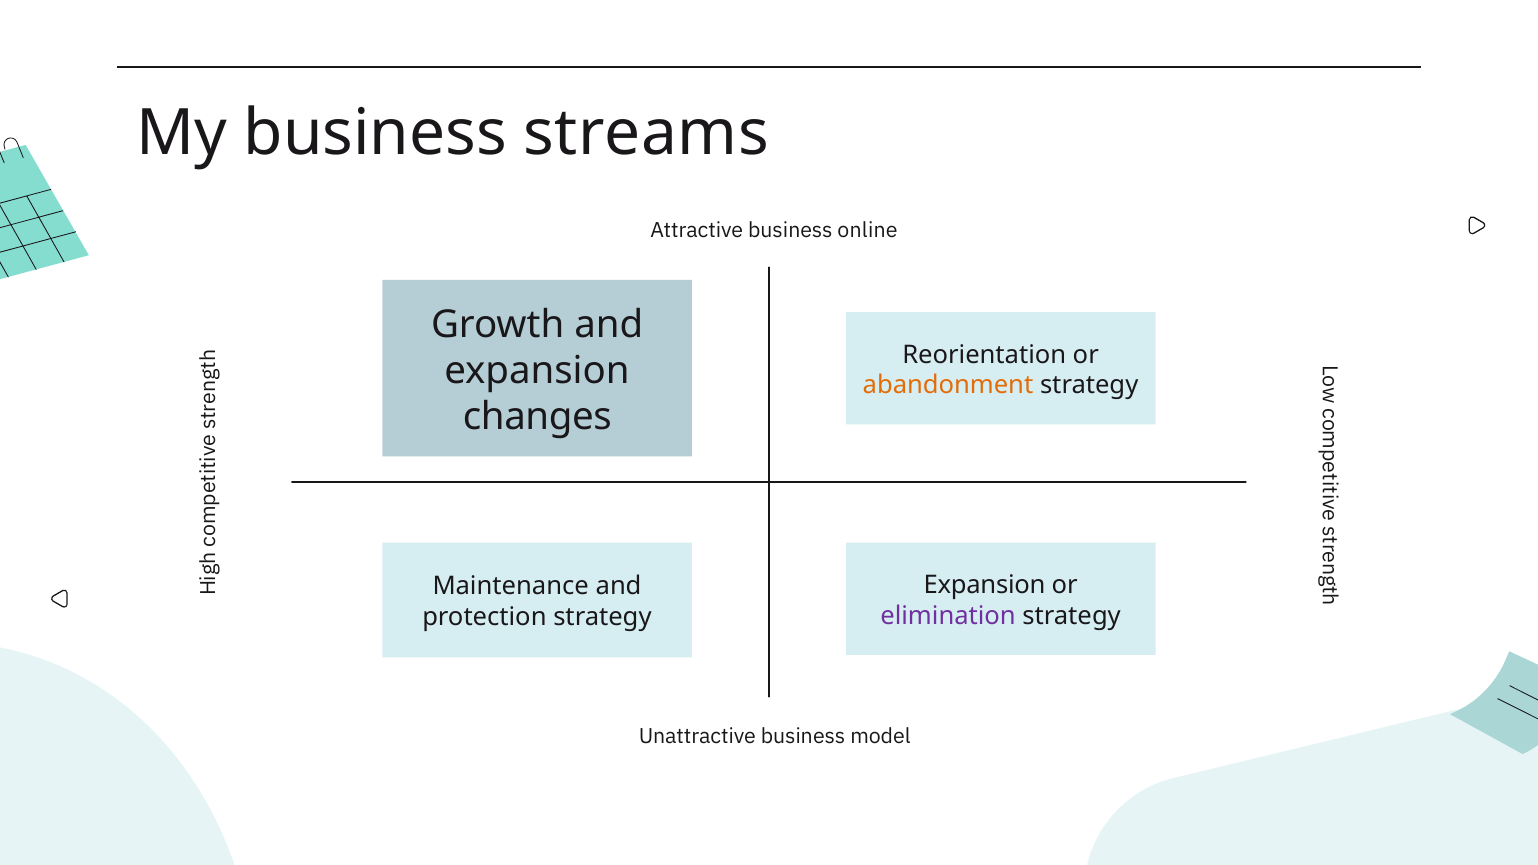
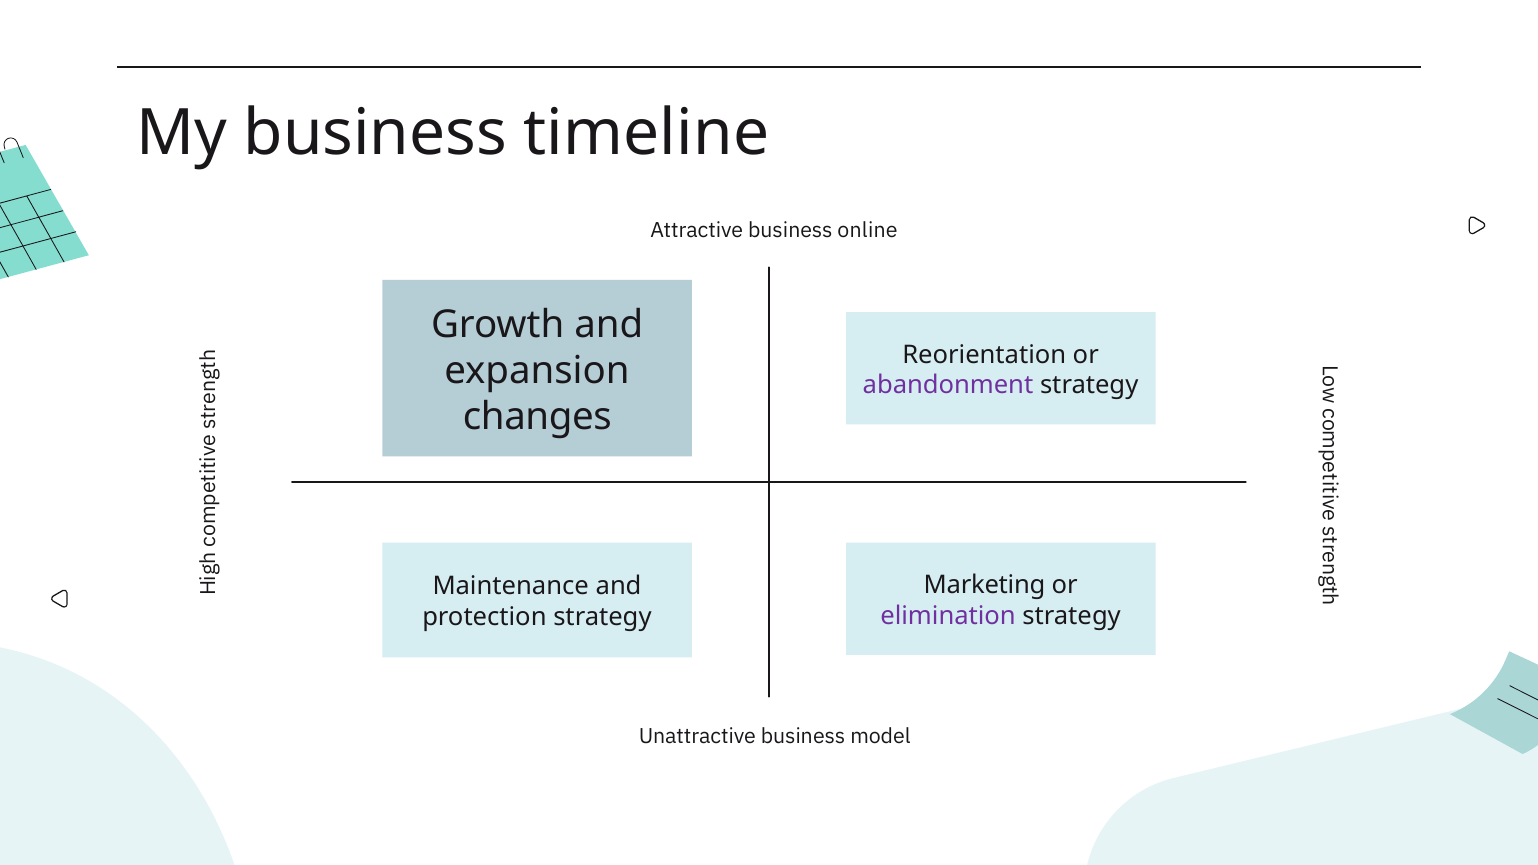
streams: streams -> timeline
abandonment colour: orange -> purple
Expansion at (985, 585): Expansion -> Marketing
